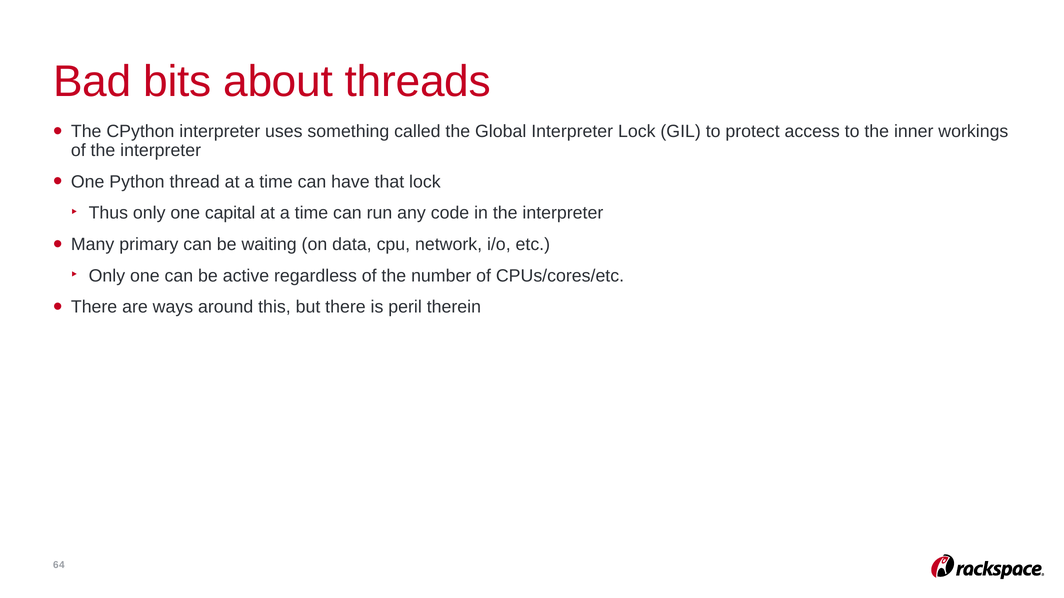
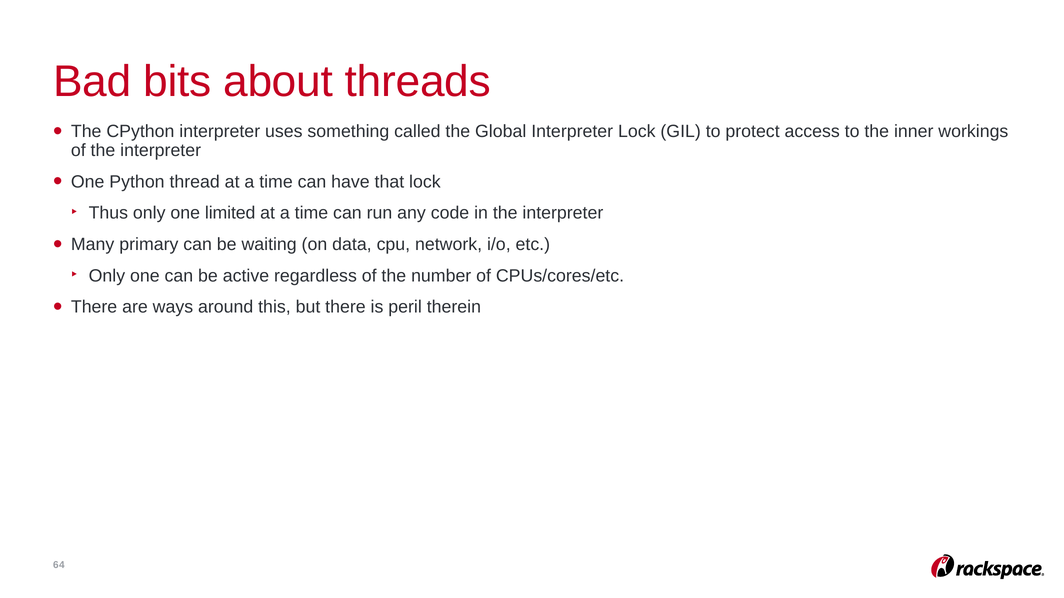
capital: capital -> limited
